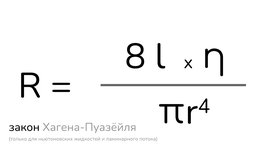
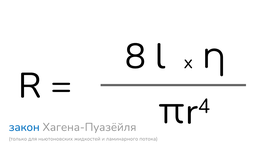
закон colour: black -> blue
